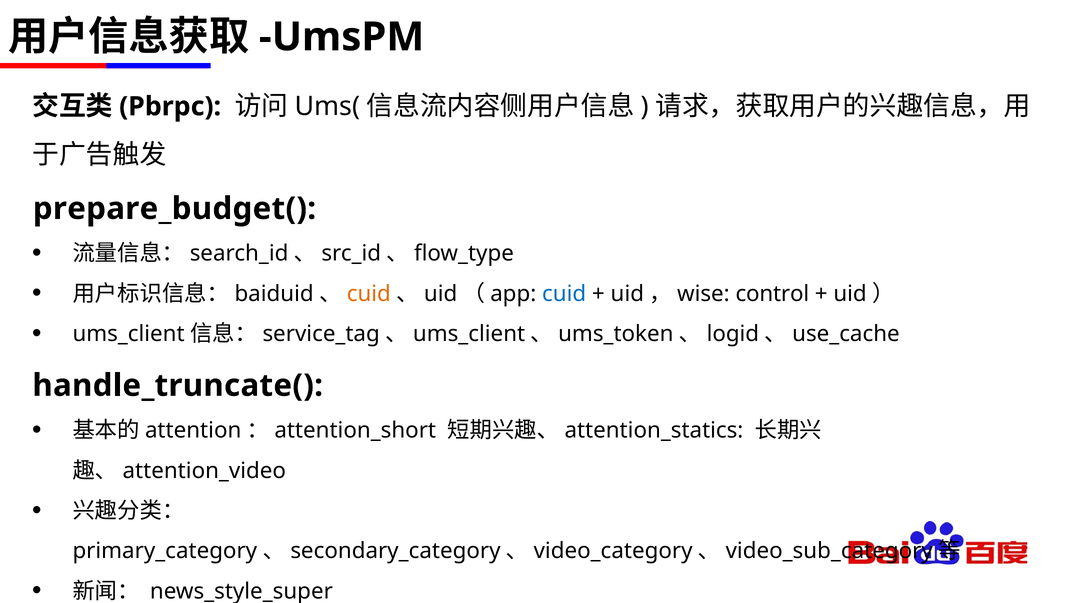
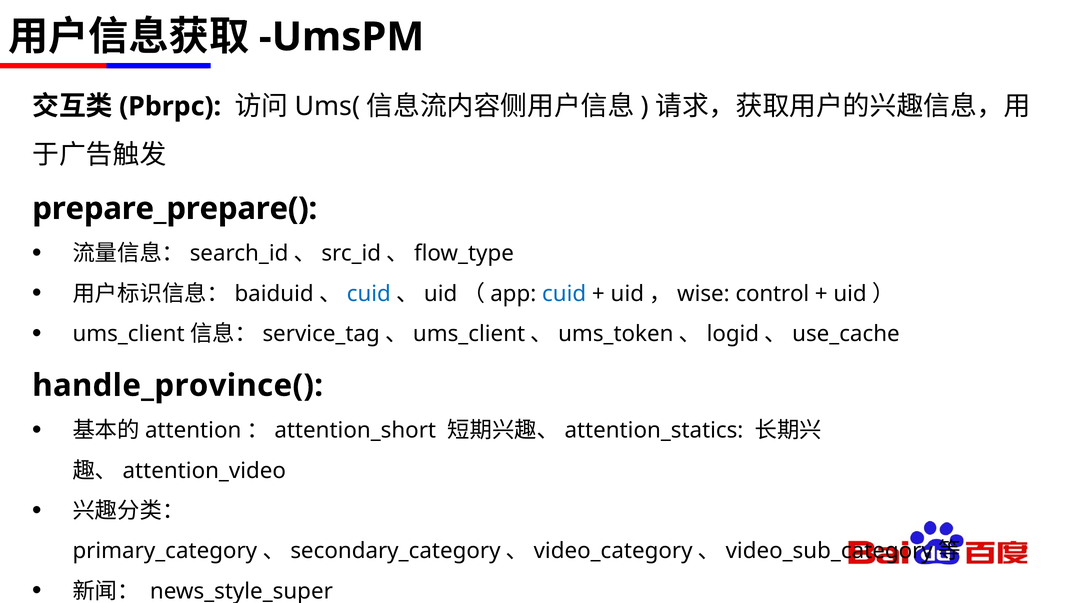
prepare_budget(: prepare_budget( -> prepare_prepare(
cuid at (369, 294) colour: orange -> blue
handle_truncate(: handle_truncate( -> handle_province(
